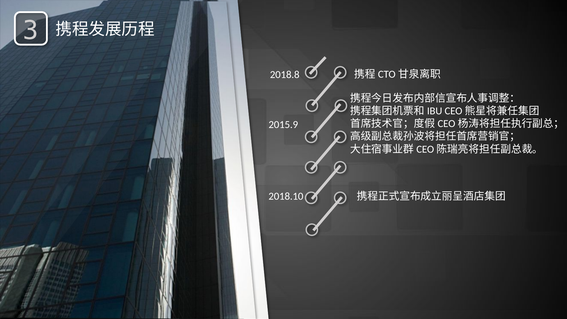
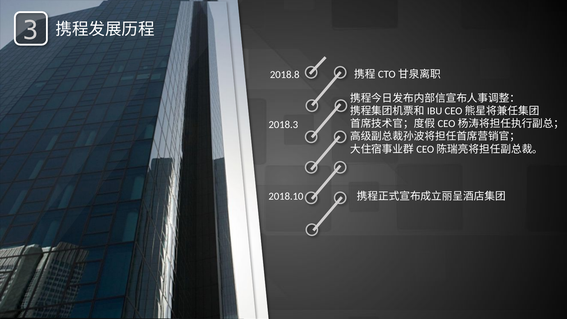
2015.9: 2015.9 -> 2018.3
